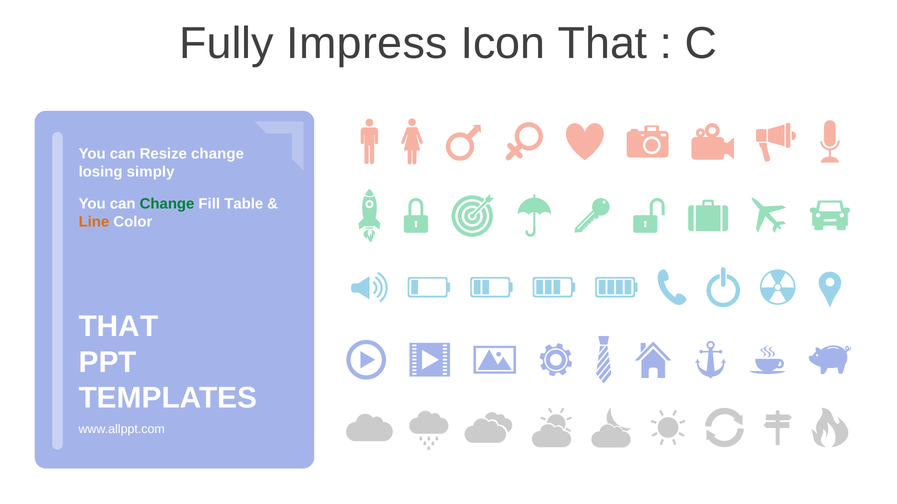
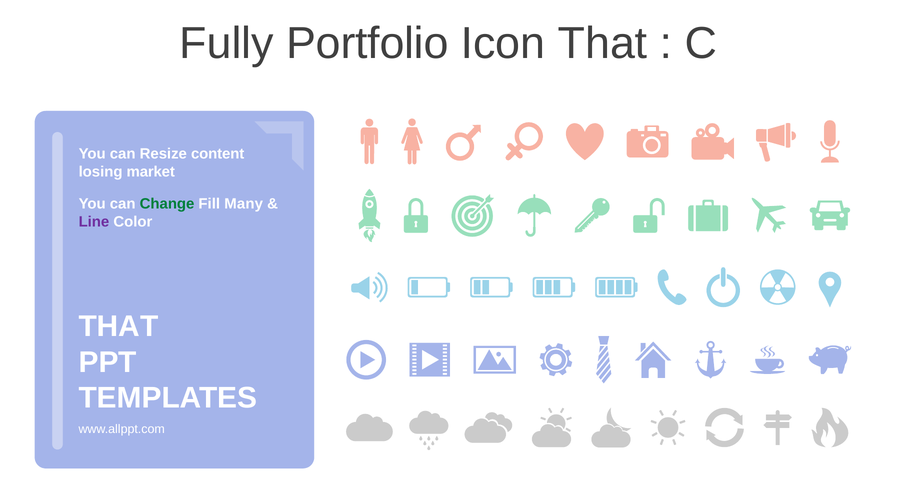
Impress: Impress -> Portfolio
Resize change: change -> content
simply: simply -> market
Table: Table -> Many
Line colour: orange -> purple
